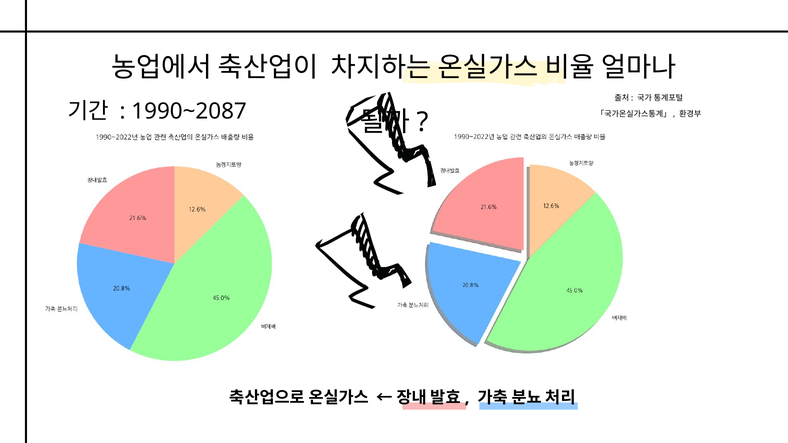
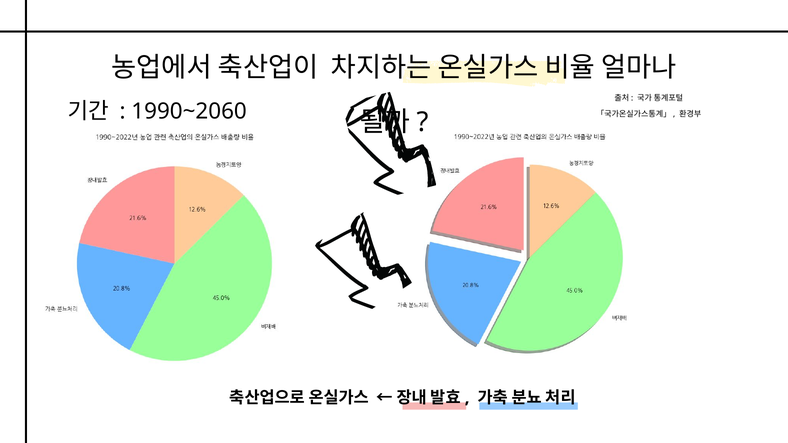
1990~2087: 1990~2087 -> 1990~2060
